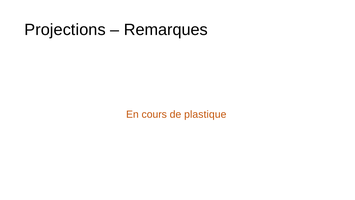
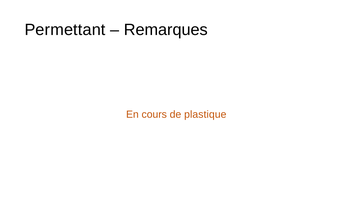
Projections: Projections -> Permettant
